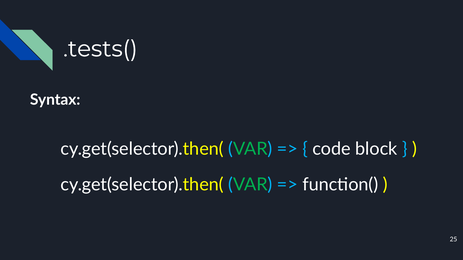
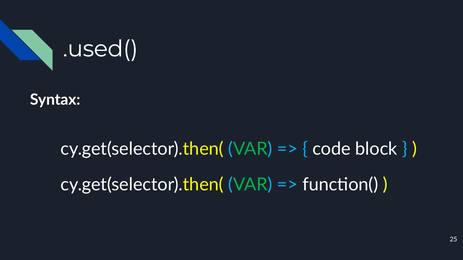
.tests(: .tests( -> .used(
